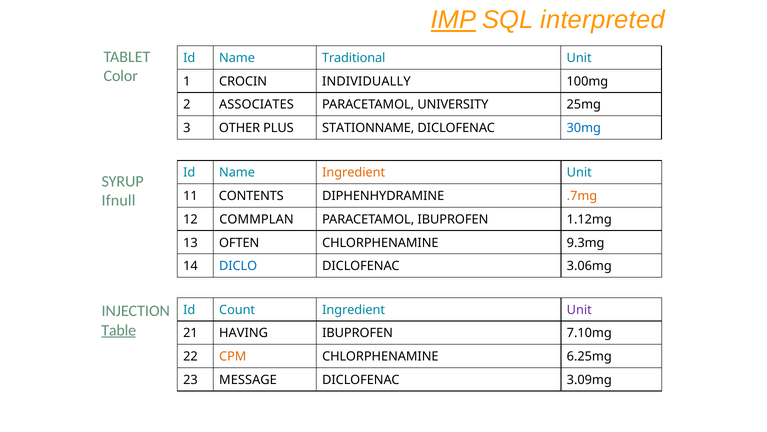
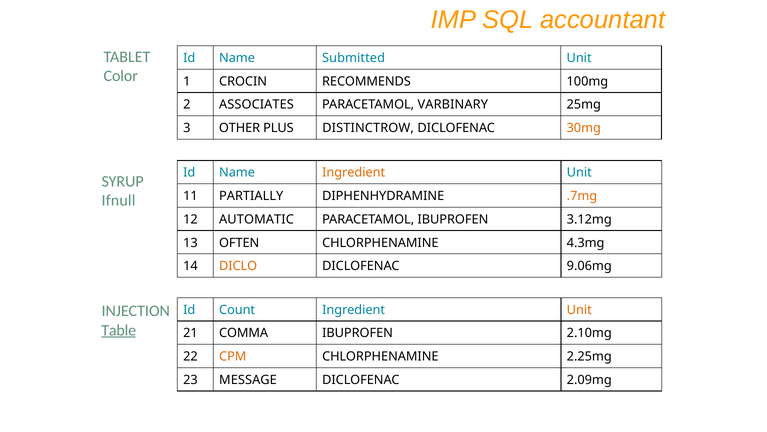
IMP underline: present -> none
interpreted: interpreted -> accountant
Traditional: Traditional -> Submitted
INDIVIDUALLY: INDIVIDUALLY -> RECOMMENDS
UNIVERSITY: UNIVERSITY -> VARBINARY
STATIONNAME: STATIONNAME -> DISTINCTROW
30mg colour: blue -> orange
CONTENTS: CONTENTS -> PARTIALLY
COMMPLAN: COMMPLAN -> AUTOMATIC
1.12mg: 1.12mg -> 3.12mg
9.3mg: 9.3mg -> 4.3mg
DICLO colour: blue -> orange
3.06mg: 3.06mg -> 9.06mg
Unit at (579, 309) colour: purple -> orange
HAVING: HAVING -> COMMA
7.10mg: 7.10mg -> 2.10mg
6.25mg: 6.25mg -> 2.25mg
3.09mg: 3.09mg -> 2.09mg
